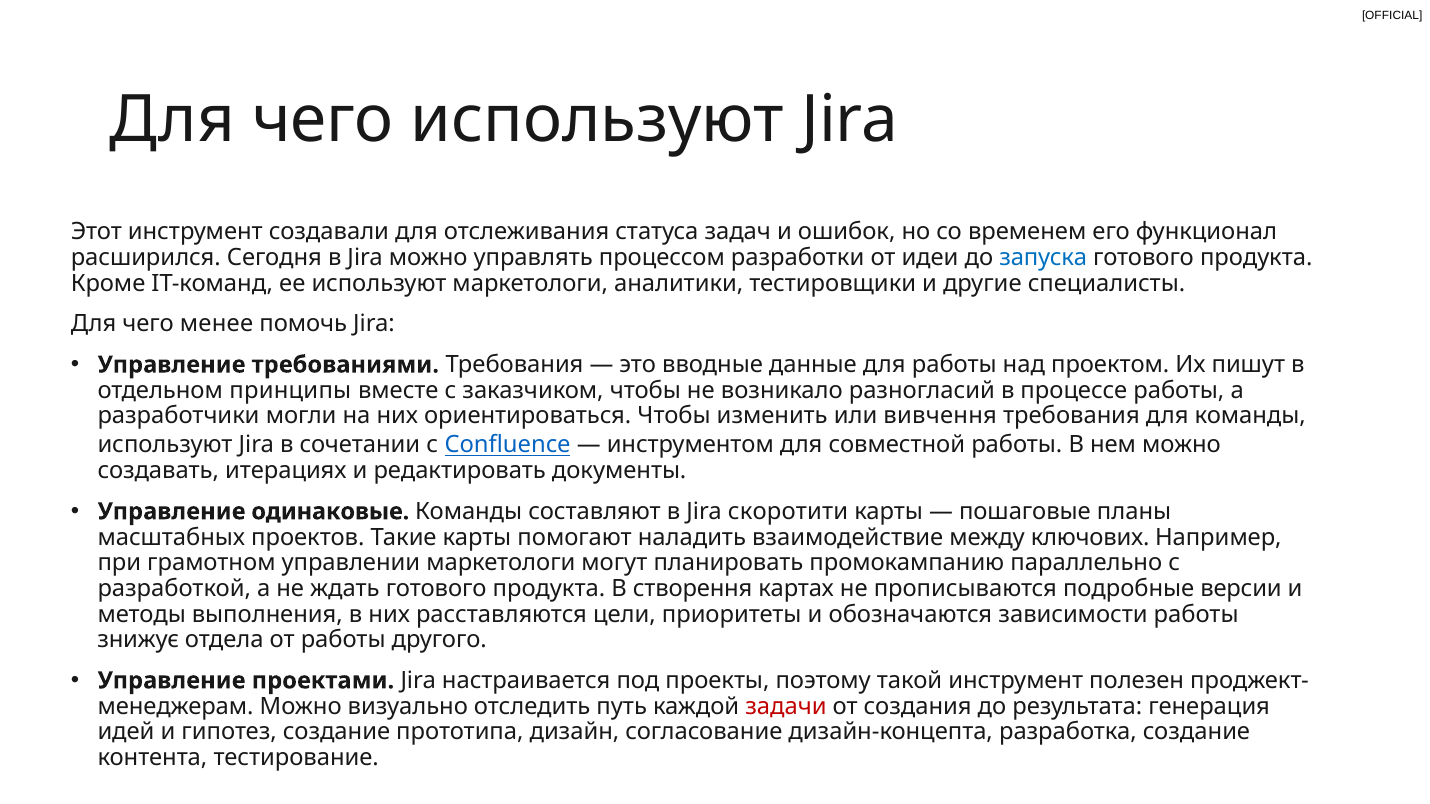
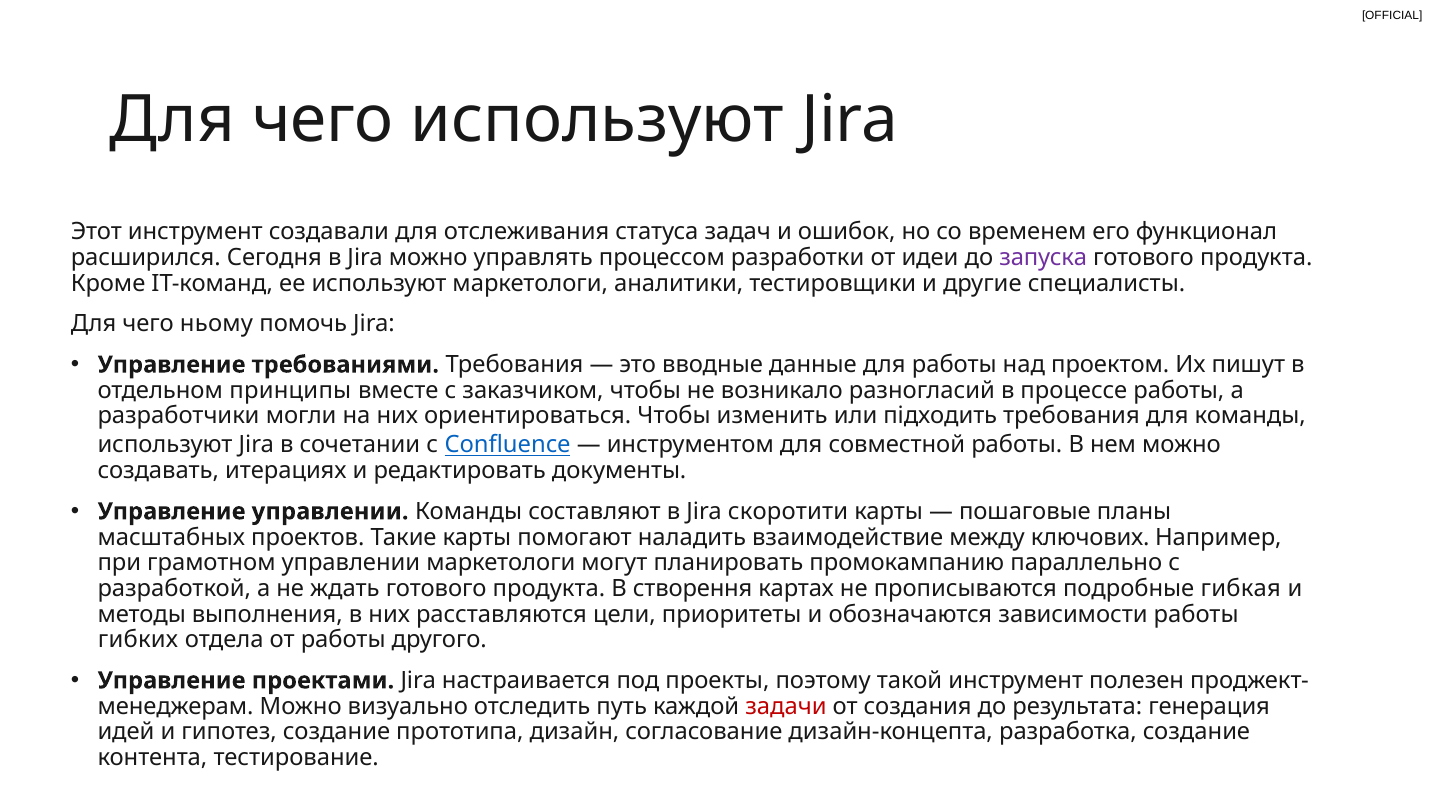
запуска colour: blue -> purple
менее: менее -> ньому
вивчення: вивчення -> підходить
Управление одинаковые: одинаковые -> управлении
версии: версии -> гибкая
знижує: знижує -> гибких
